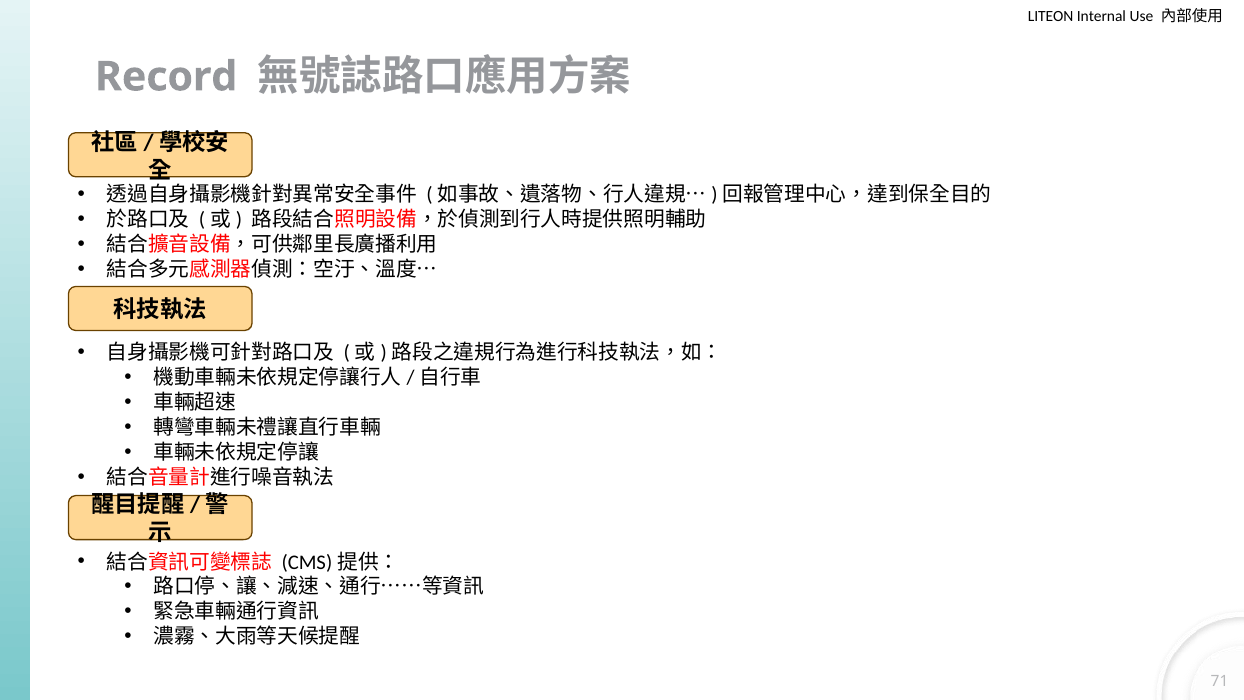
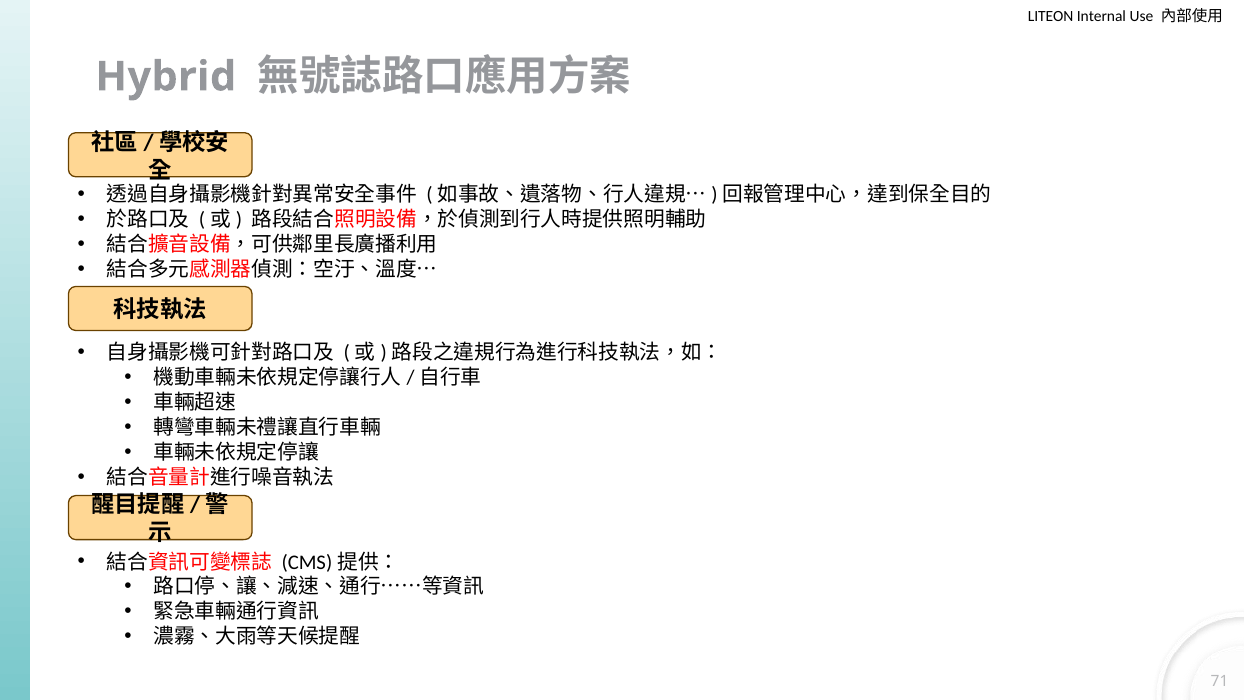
Record: Record -> Hybrid
